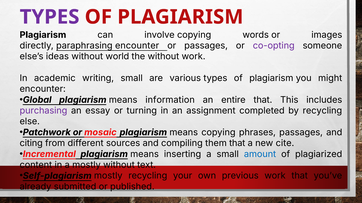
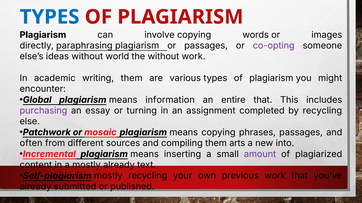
TYPES at (50, 17) colour: purple -> blue
paraphrasing encounter: encounter -> plagiarism
writing small: small -> them
citing: citing -> often
them that: that -> arts
cite: cite -> into
amount colour: blue -> purple
mostly without: without -> already
